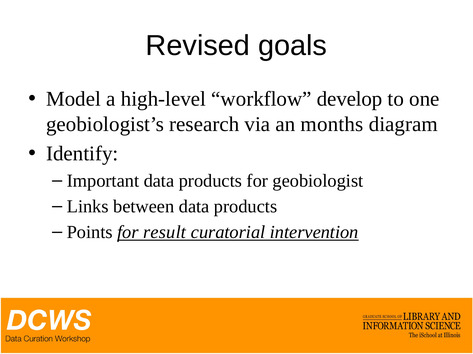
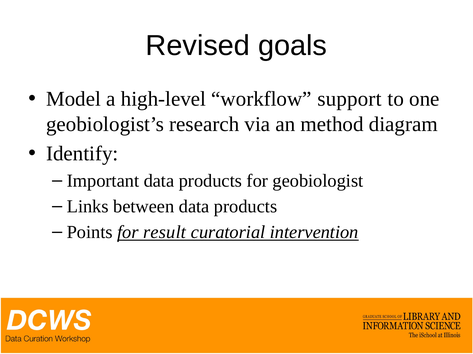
develop: develop -> support
months: months -> method
